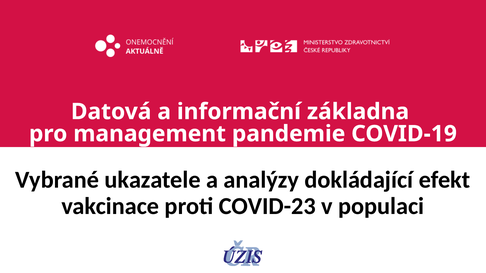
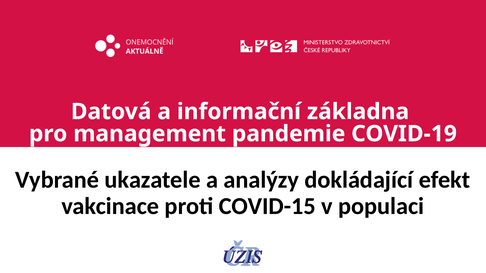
COVID-23: COVID-23 -> COVID-15
